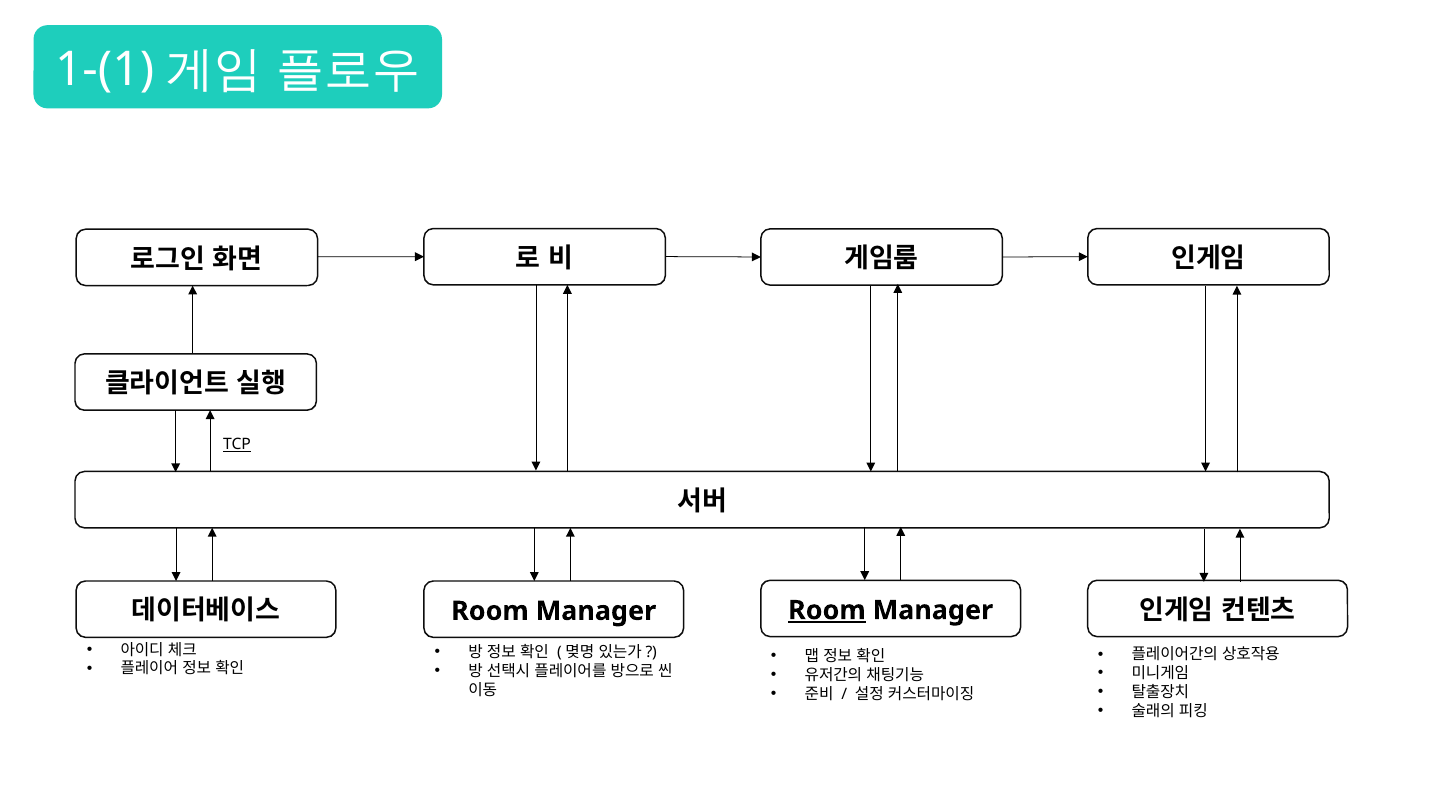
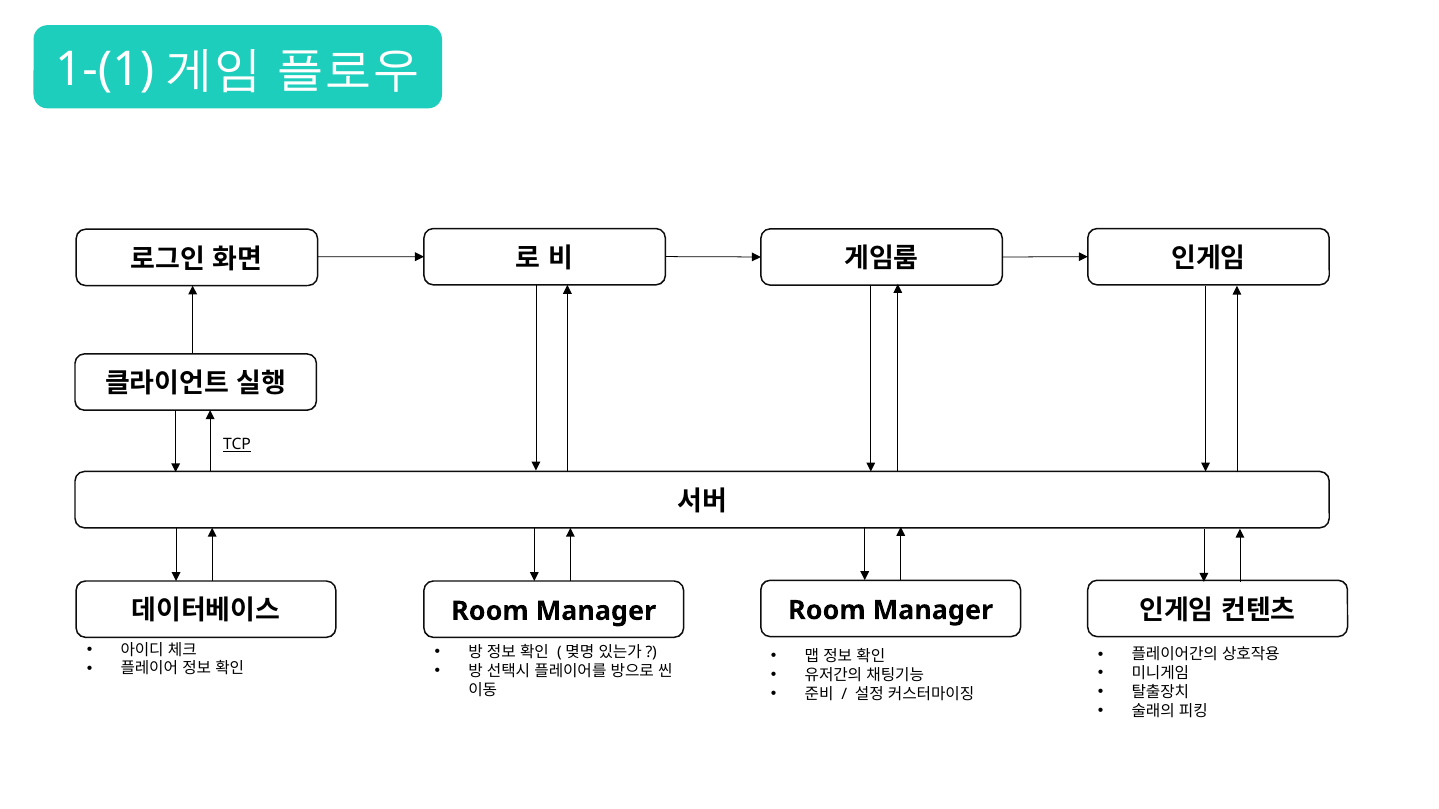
Room at (827, 611) underline: present -> none
